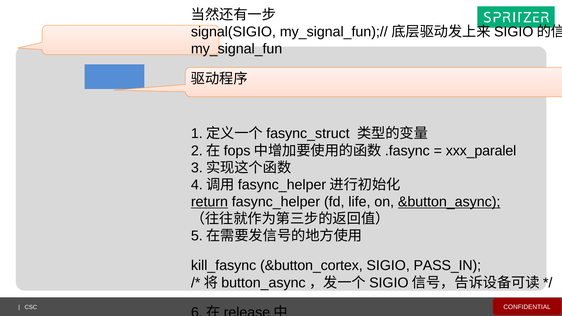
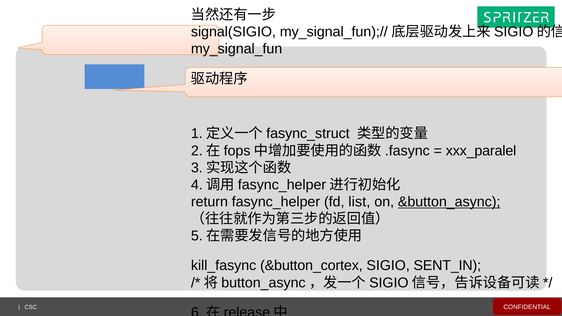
return underline: present -> none
life: life -> list
PASS_IN: PASS_IN -> SENT_IN
